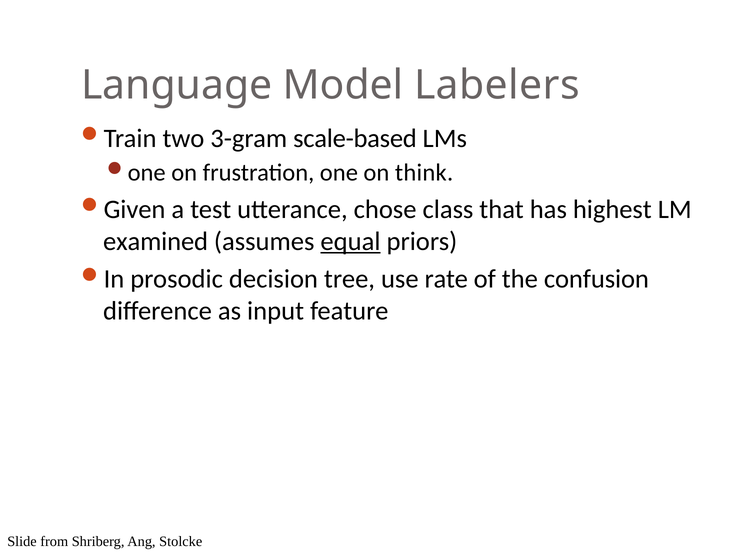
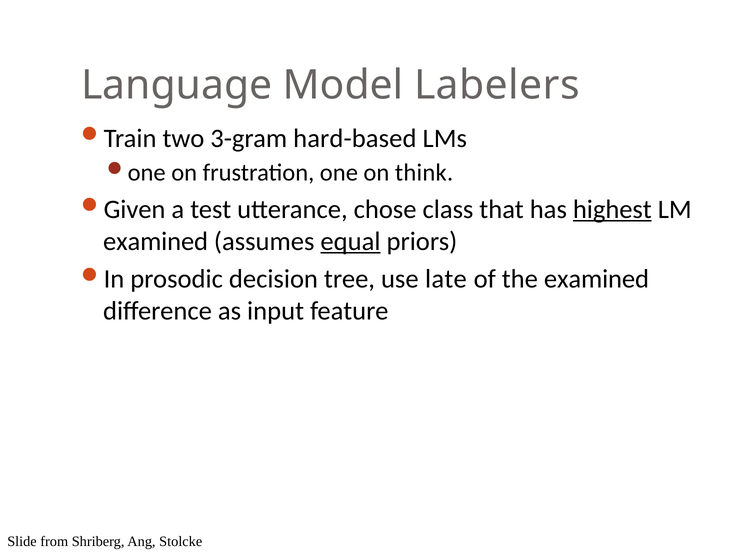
scale-based: scale-based -> hard-based
highest underline: none -> present
rate: rate -> late
the confusion: confusion -> examined
